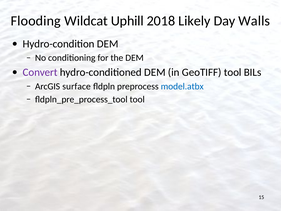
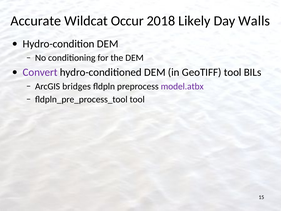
Flooding: Flooding -> Accurate
Uphill: Uphill -> Occur
surface: surface -> bridges
model.atbx colour: blue -> purple
